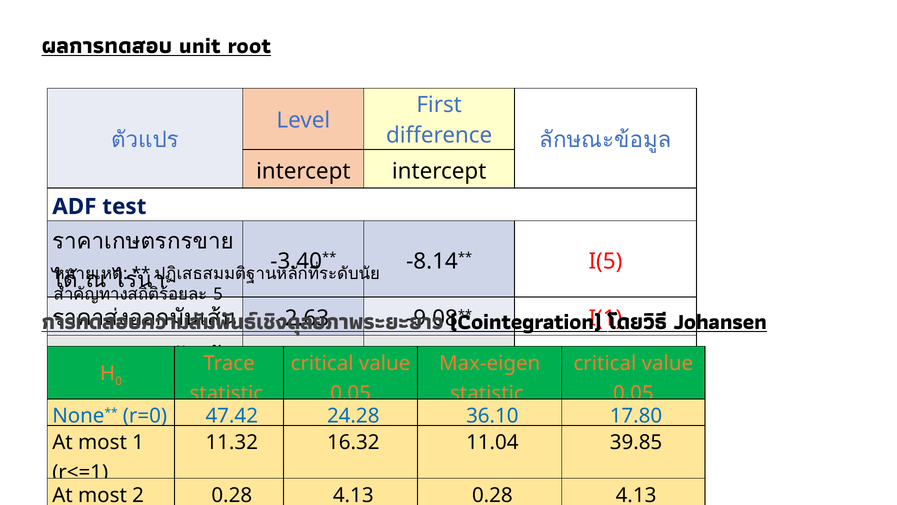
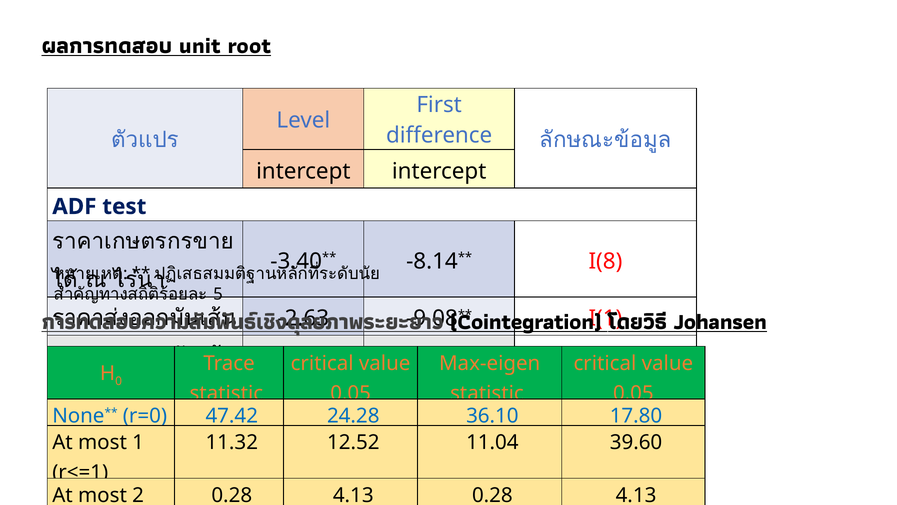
I(5: I(5 -> I(8
16.32: 16.32 -> 12.52
39.85: 39.85 -> 39.60
